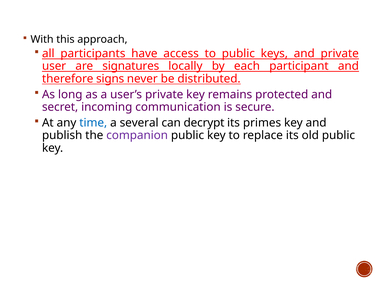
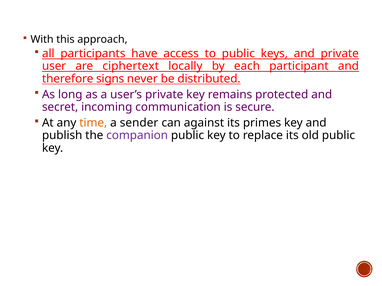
signatures: signatures -> ciphertext
time colour: blue -> orange
several: several -> sender
decrypt: decrypt -> against
